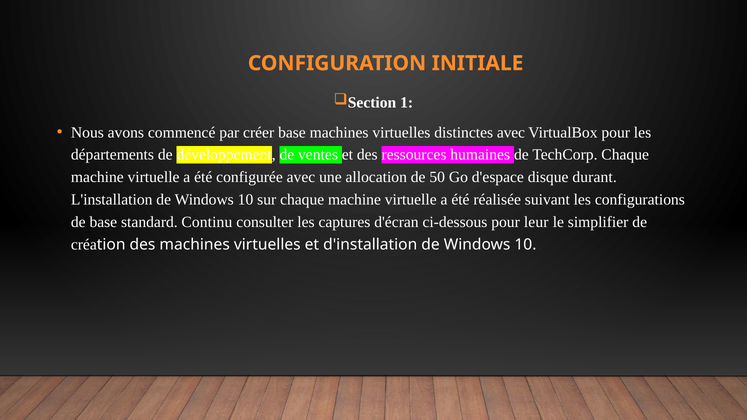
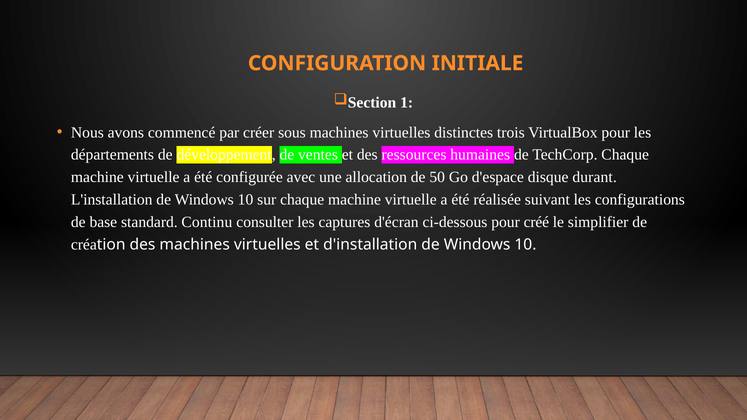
créer base: base -> sous
distinctes avec: avec -> trois
leur: leur -> créé
